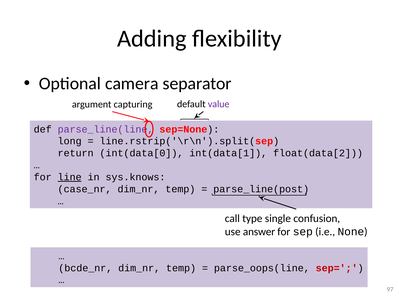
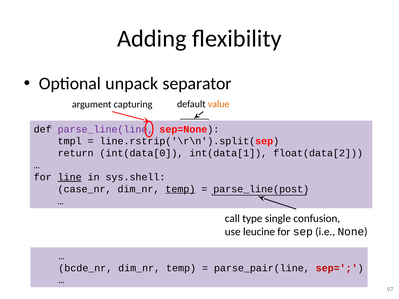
camera: camera -> unpack
value colour: purple -> orange
long: long -> tmpl
sys.knows: sys.knows -> sys.shell
temp at (180, 189) underline: none -> present
answer: answer -> leucine
parse_oops(line: parse_oops(line -> parse_pair(line
